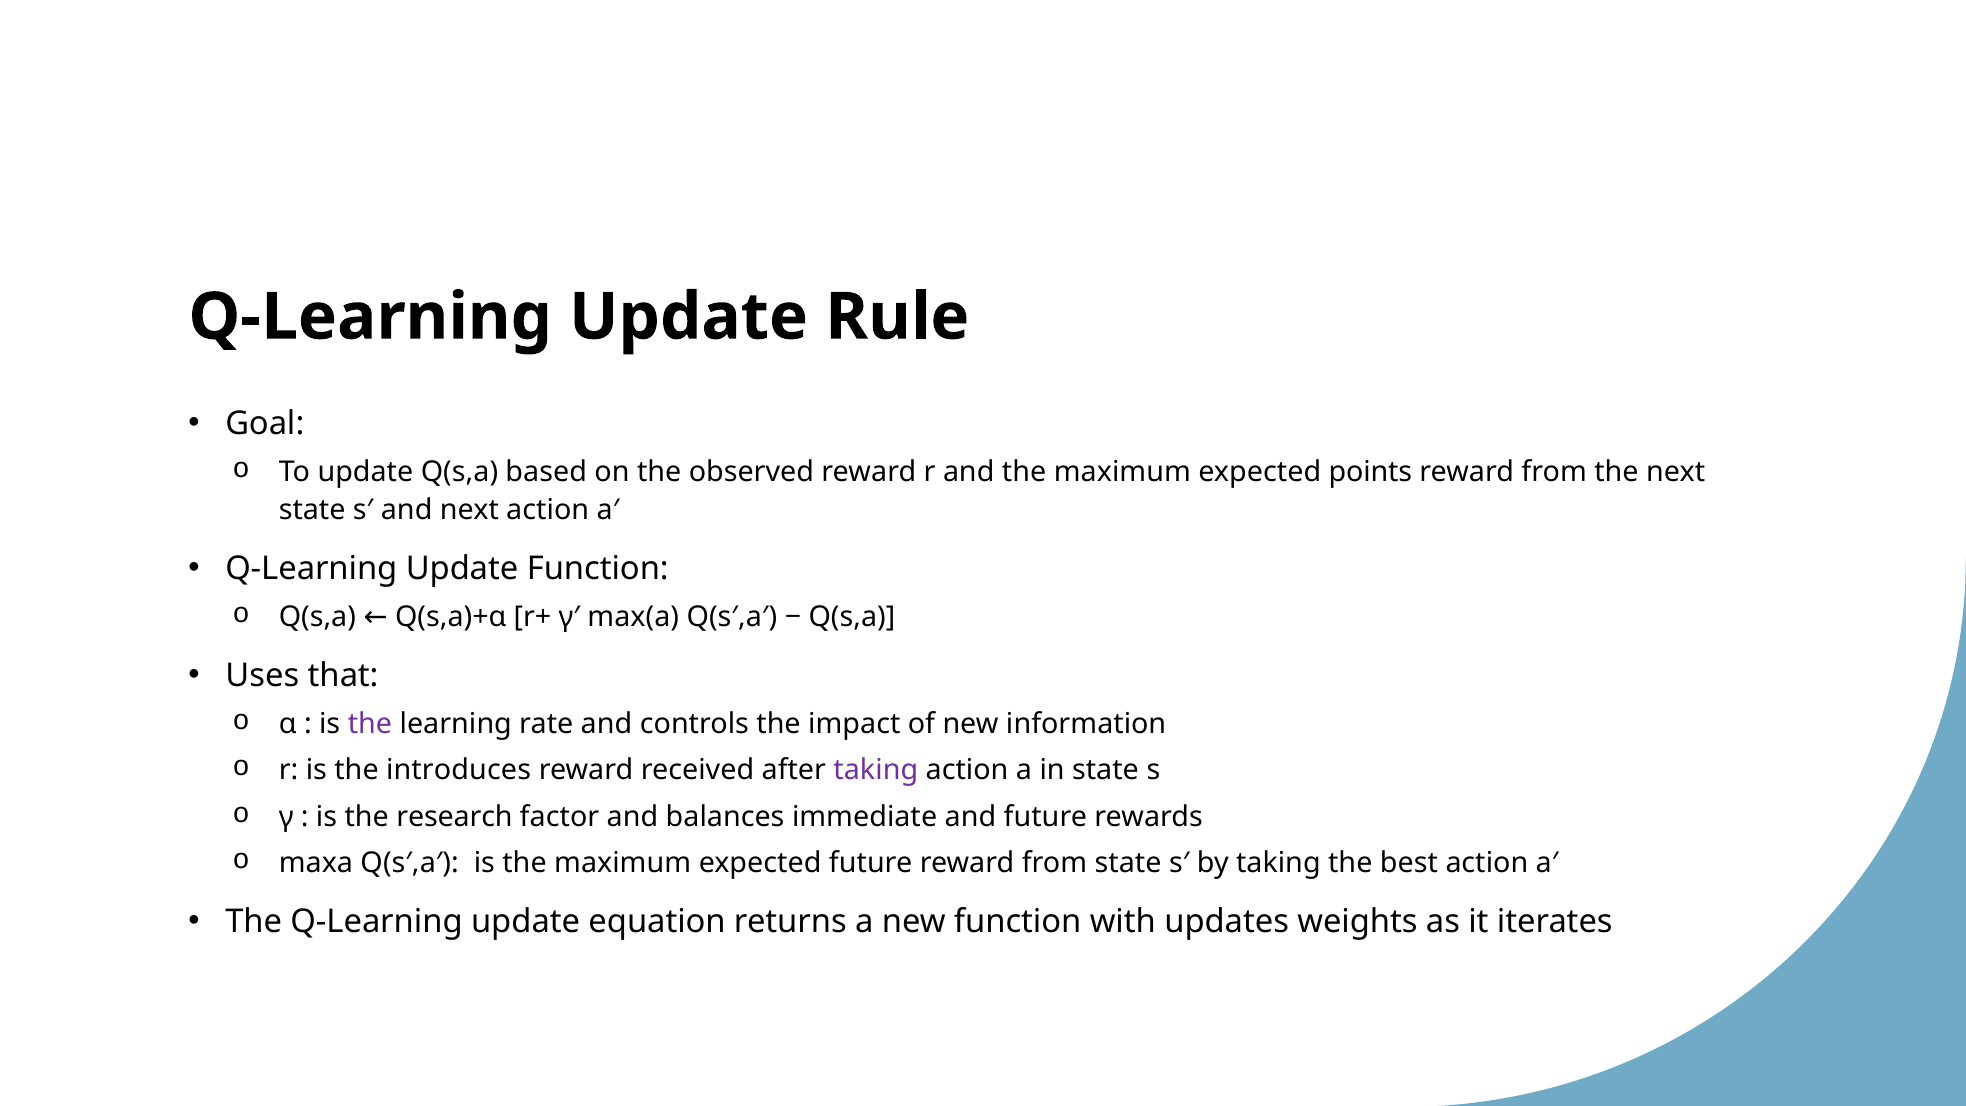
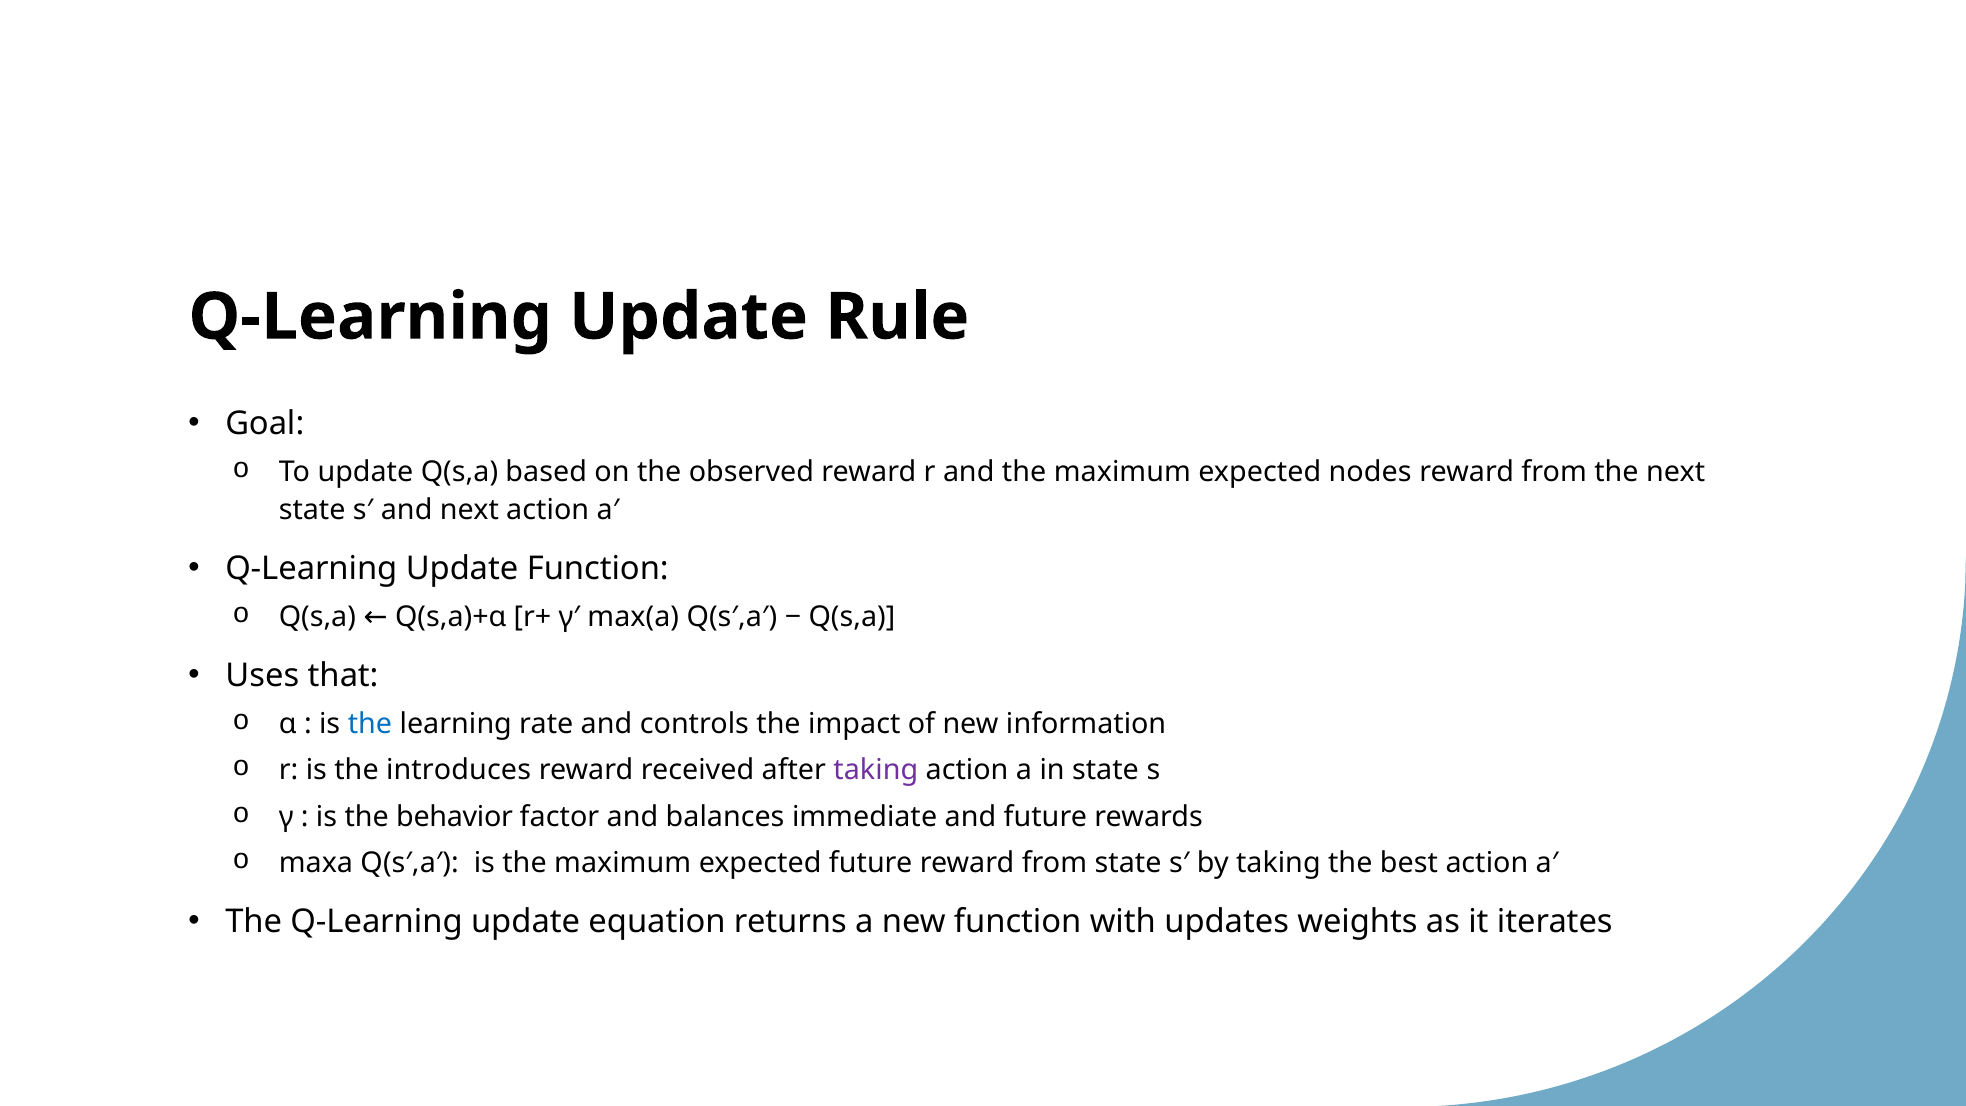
points: points -> nodes
the at (370, 724) colour: purple -> blue
research: research -> behavior
